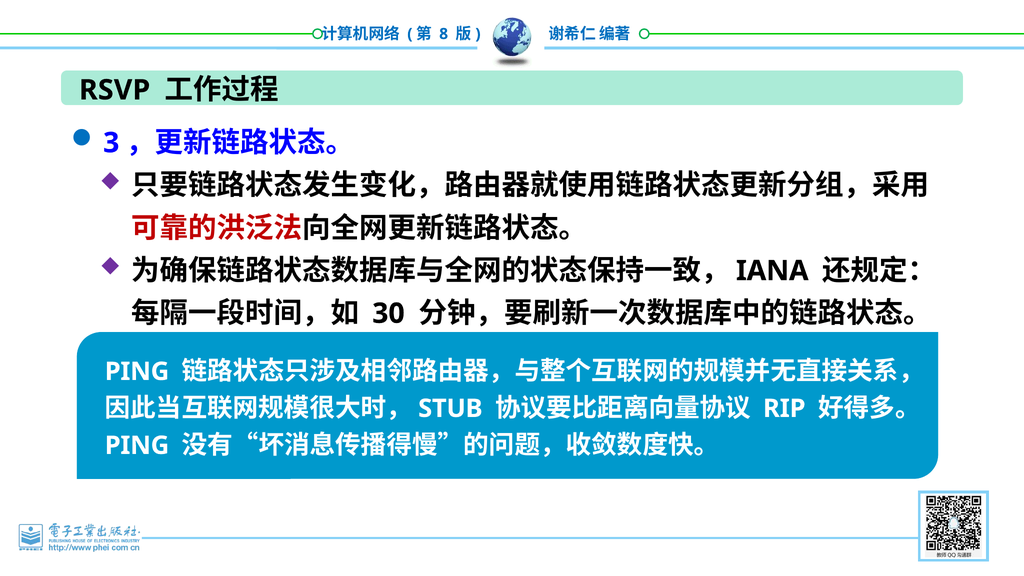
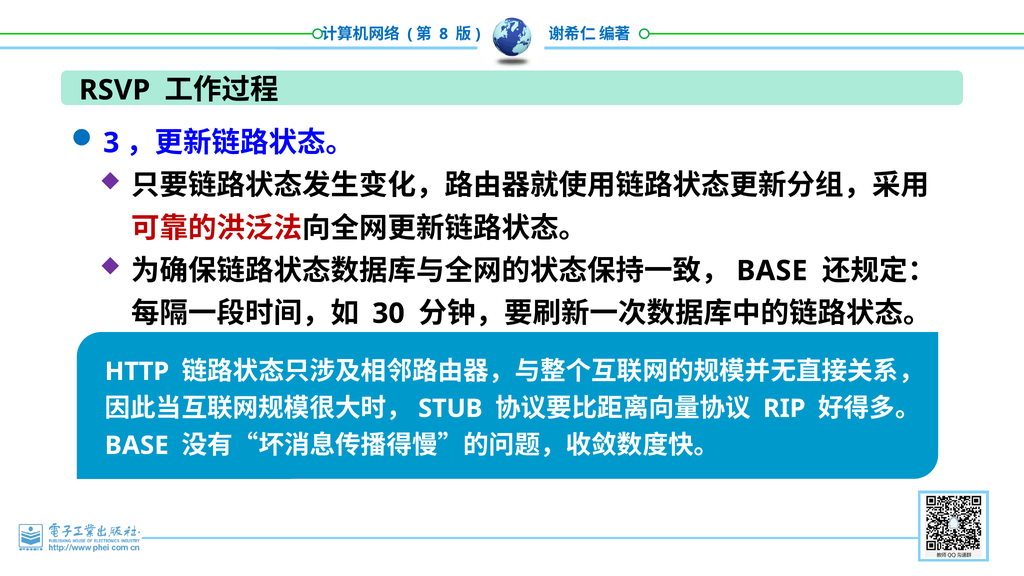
IANA at (772, 271): IANA -> BASE
PING at (137, 372): PING -> HTTP
PING at (137, 445): PING -> BASE
